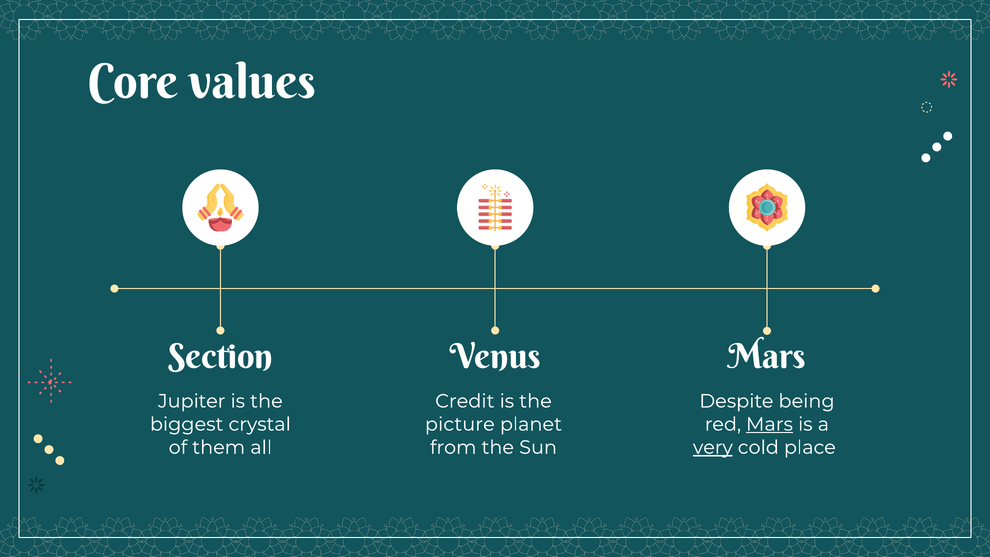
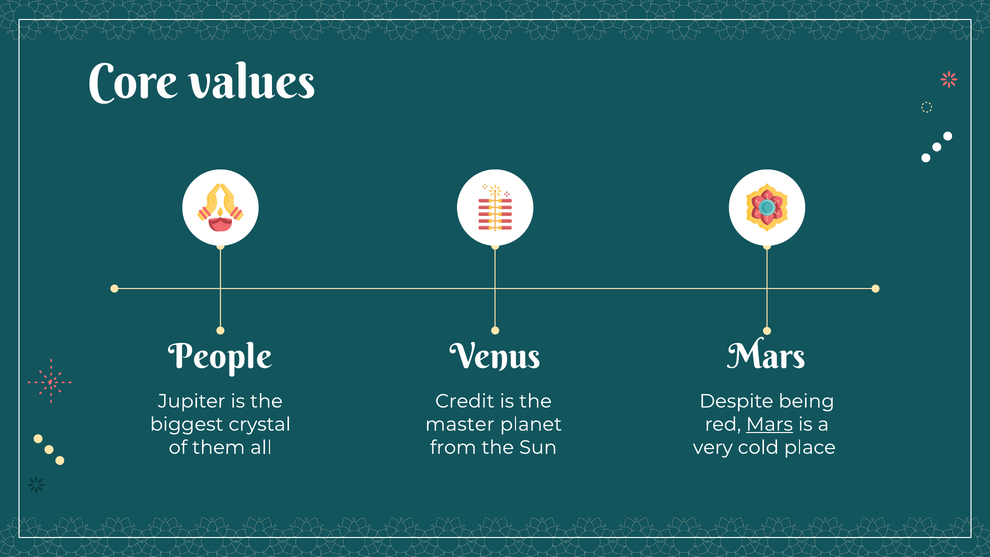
Section: Section -> People
picture: picture -> master
very underline: present -> none
